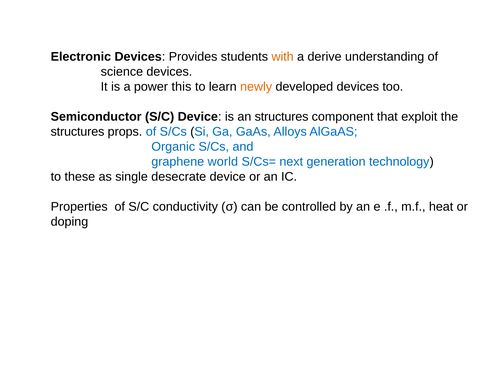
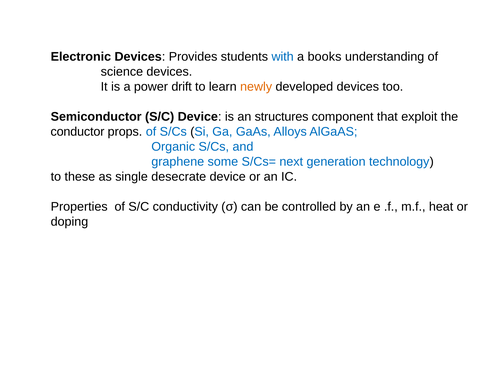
with colour: orange -> blue
derive: derive -> books
this: this -> drift
structures at (77, 132): structures -> conductor
world: world -> some
